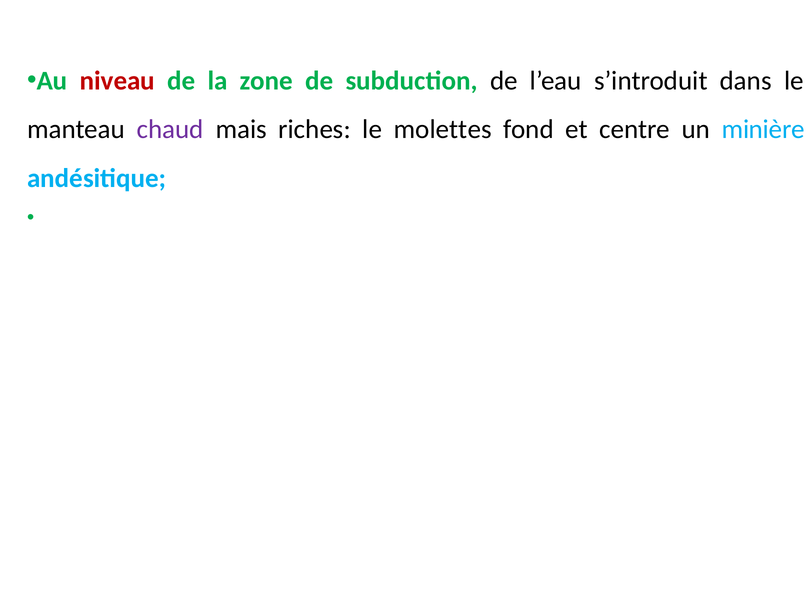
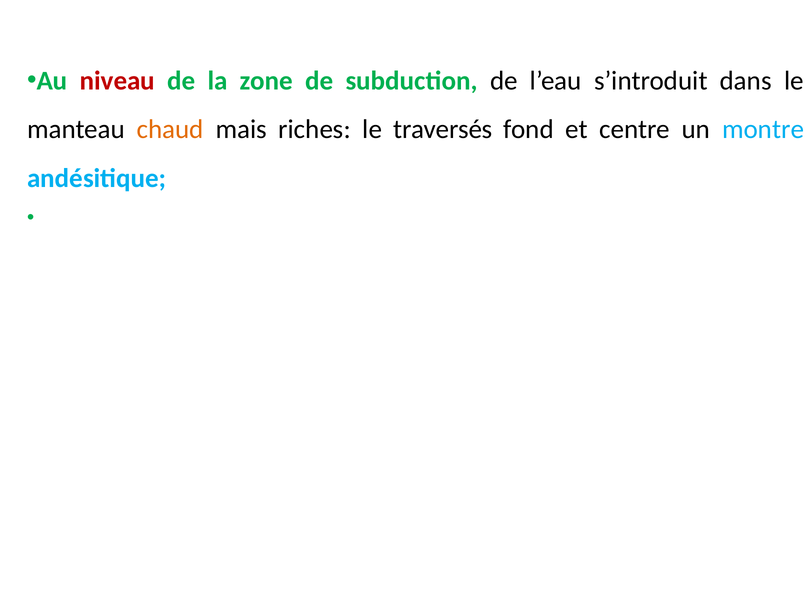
chaud colour: purple -> orange
molettes: molettes -> traversés
minière: minière -> montre
